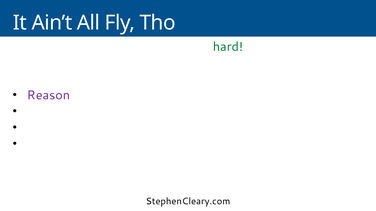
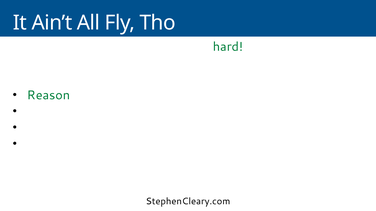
Reason colour: purple -> green
